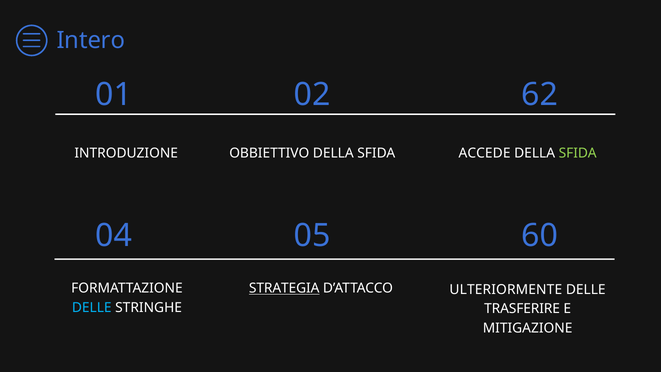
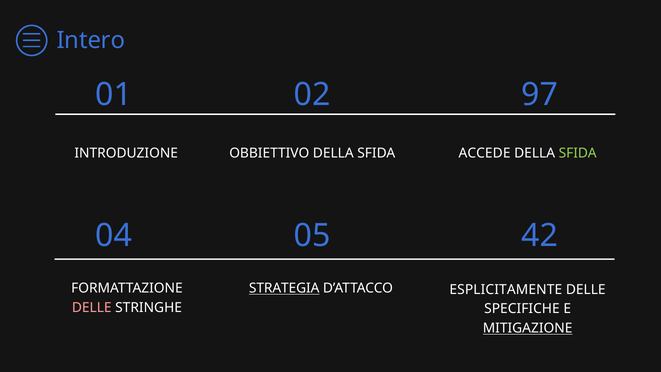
62: 62 -> 97
60: 60 -> 42
ULTERIORMENTE: ULTERIORMENTE -> ESPLICITAMENTE
DELLE at (92, 307) colour: light blue -> pink
TRASFERIRE: TRASFERIRE -> SPECIFICHE
MITIGAZIONE underline: none -> present
